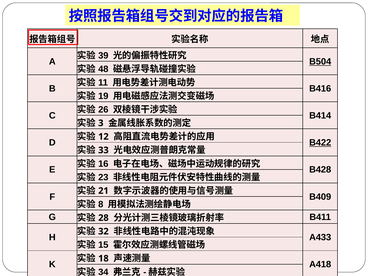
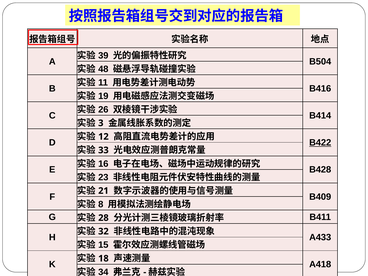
B504 underline: present -> none
